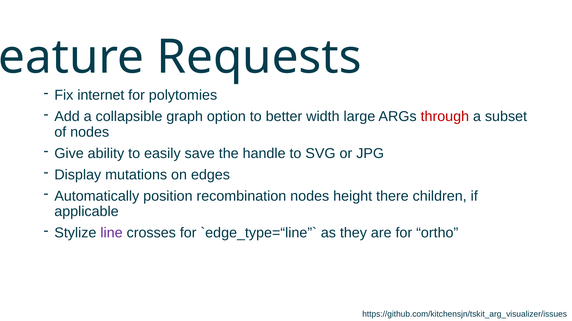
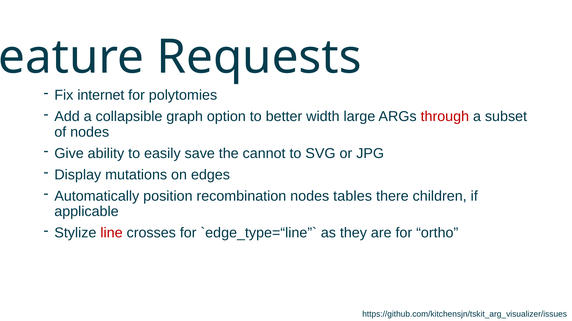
handle: handle -> cannot
height: height -> tables
line colour: purple -> red
